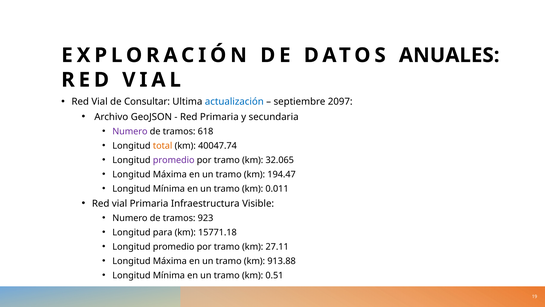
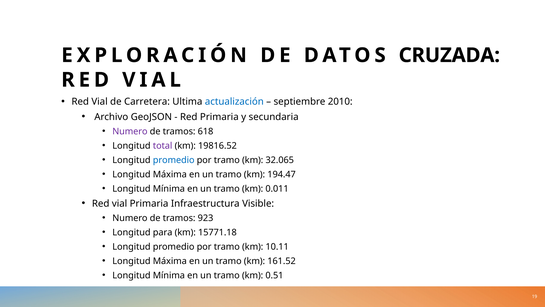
ANUALES: ANUALES -> CRUZADA
Consultar: Consultar -> Carretera
2097: 2097 -> 2010
total colour: orange -> purple
40047.74: 40047.74 -> 19816.52
promedio at (174, 160) colour: purple -> blue
27.11: 27.11 -> 10.11
913.88: 913.88 -> 161.52
